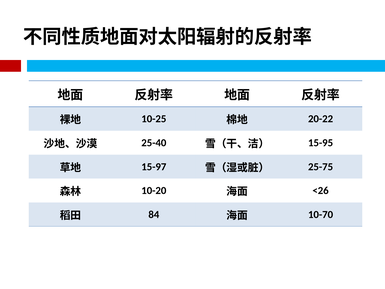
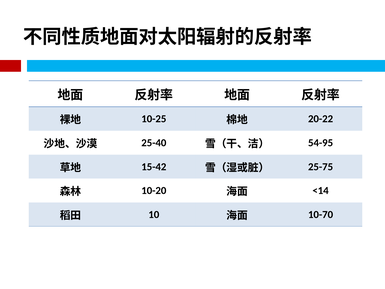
15-95: 15-95 -> 54-95
15-97: 15-97 -> 15-42
<26: <26 -> <14
84: 84 -> 10
